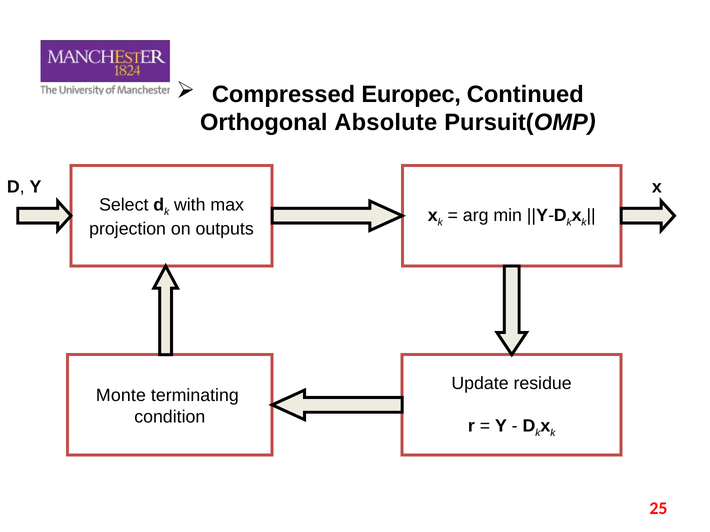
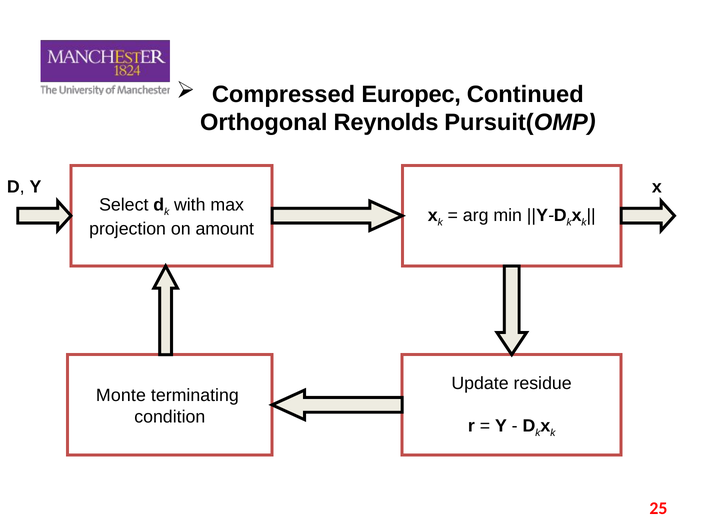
Absolute: Absolute -> Reynolds
outputs: outputs -> amount
